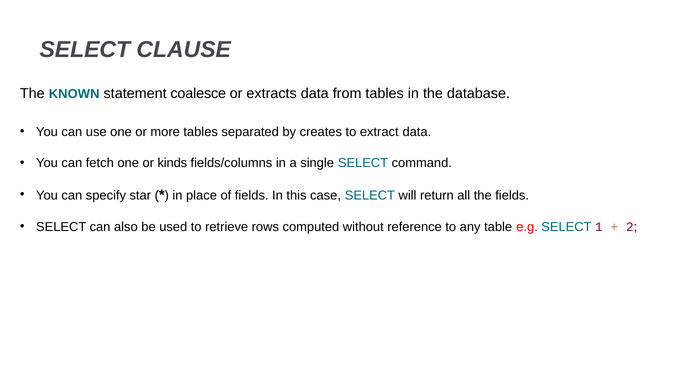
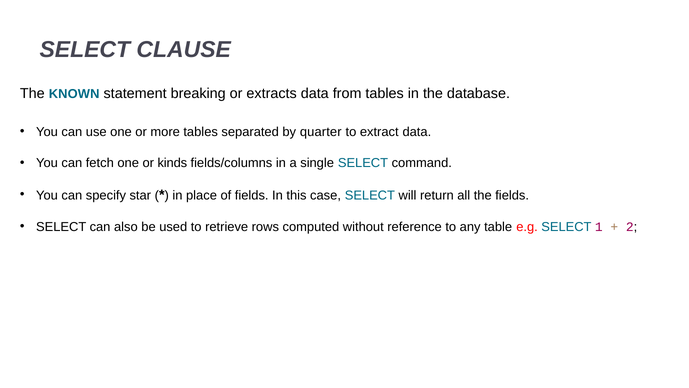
coalesce: coalesce -> breaking
creates: creates -> quarter
